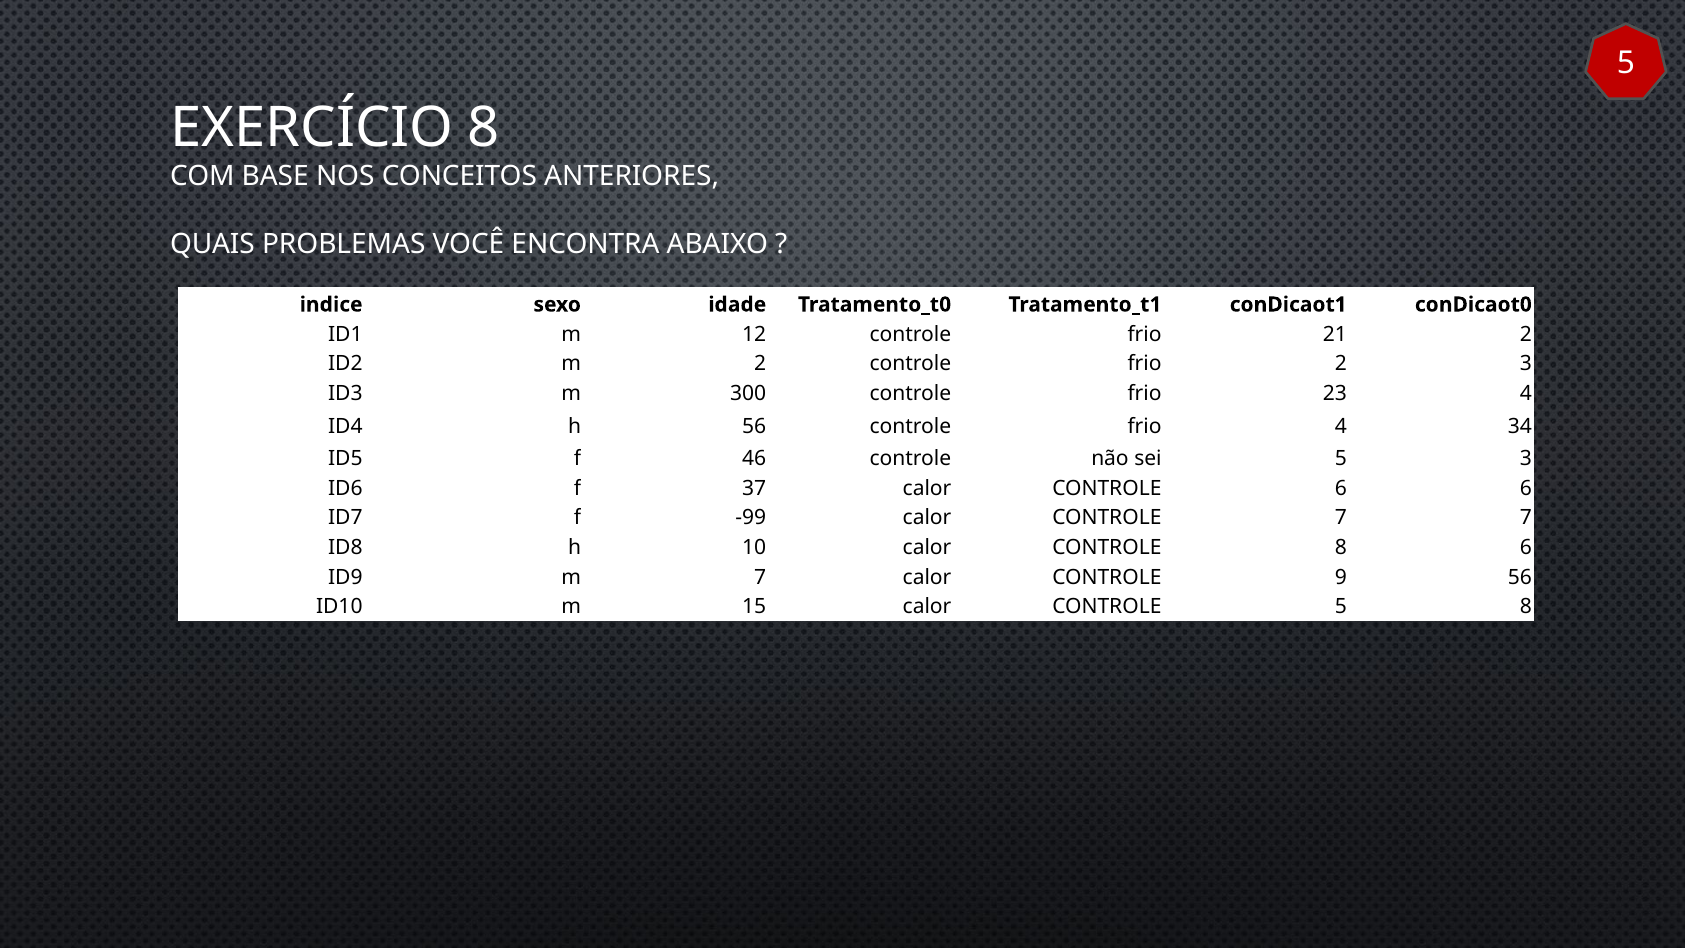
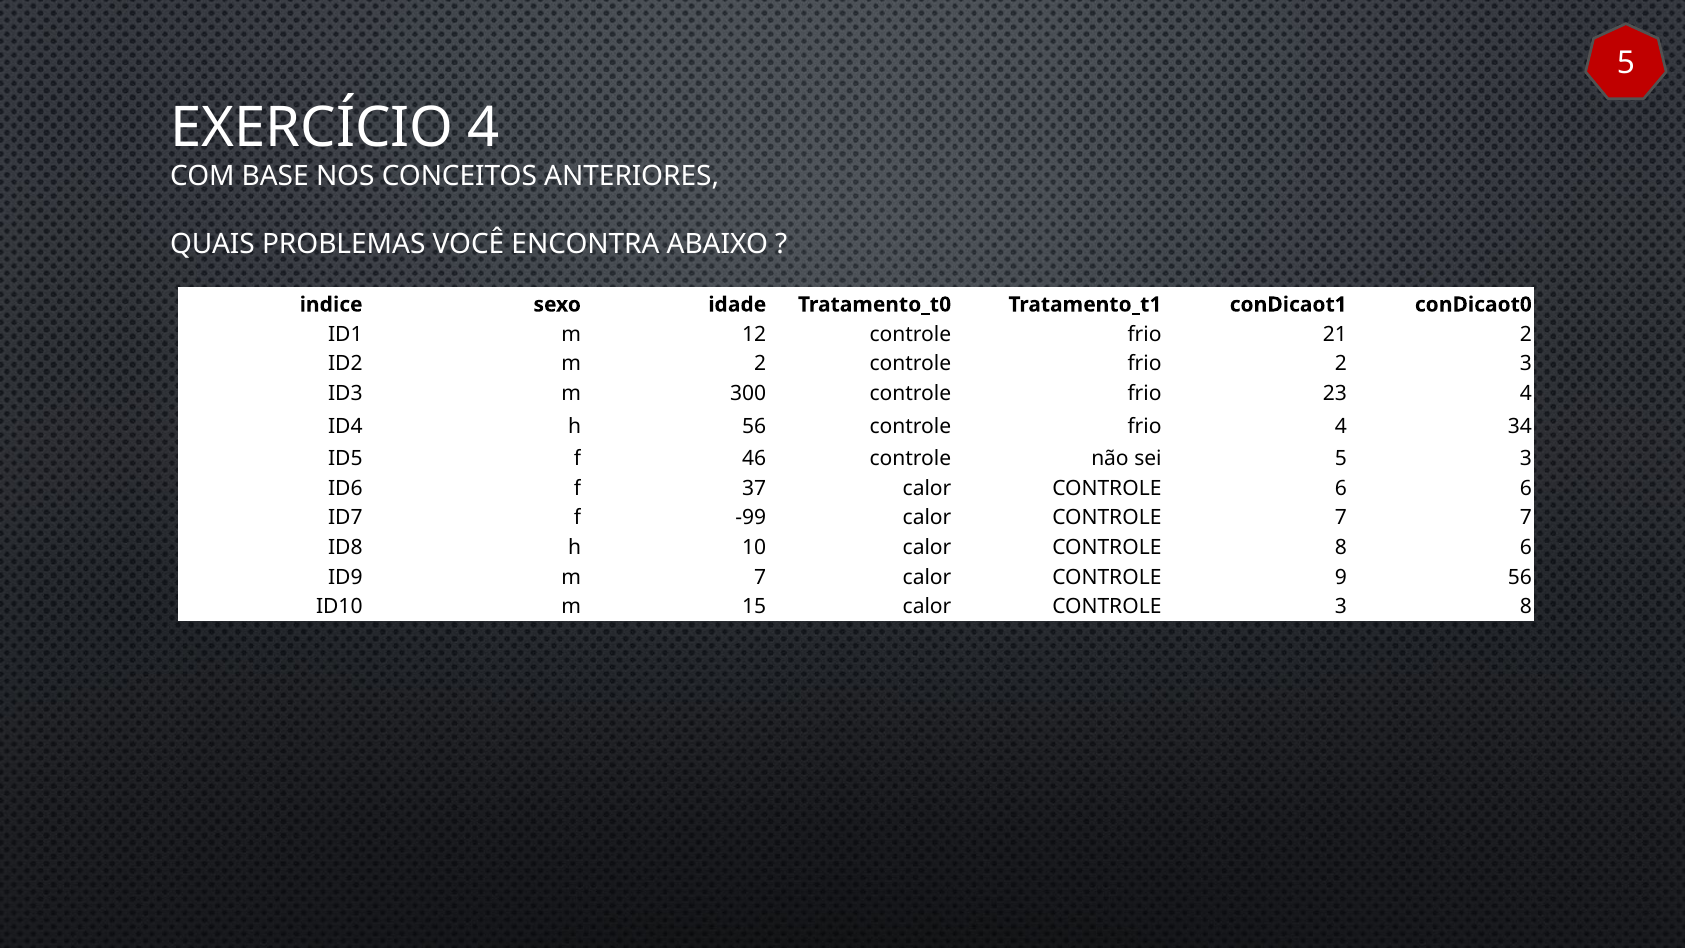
EXERCÍCIO 8: 8 -> 4
CONTROLE 5: 5 -> 3
